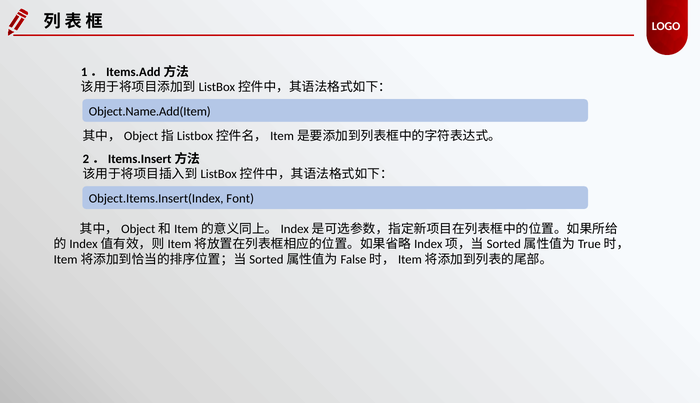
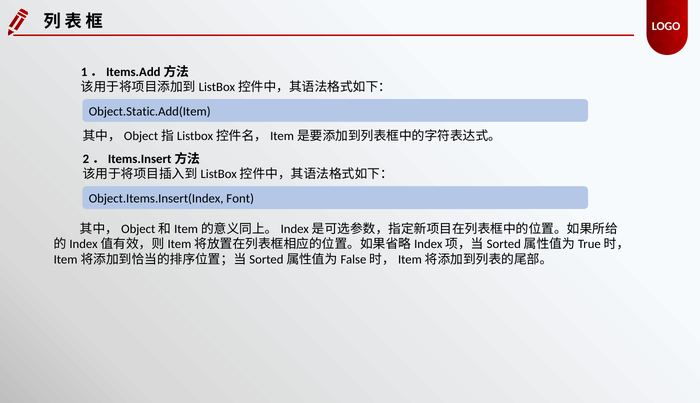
Object.Name.Add(Item: Object.Name.Add(Item -> Object.Static.Add(Item
